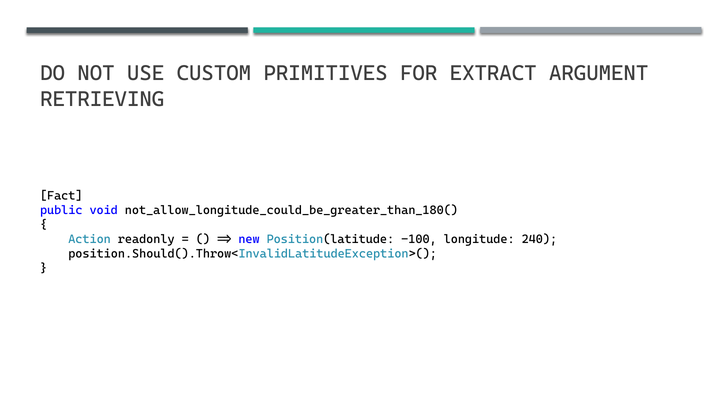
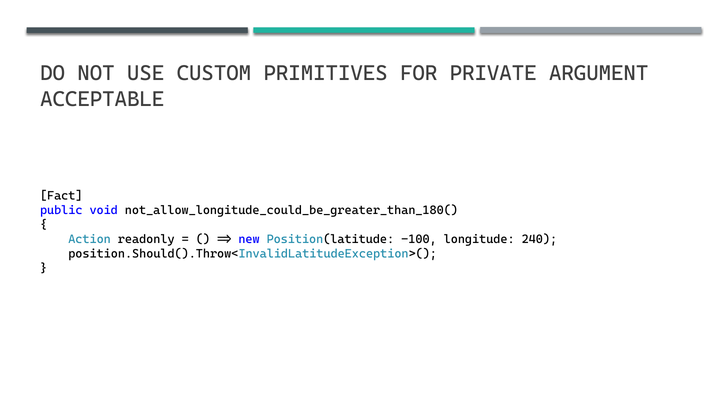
EXTRACT: EXTRACT -> PRIVATE
RETRIEVING: RETRIEVING -> ACCEPTABLE
